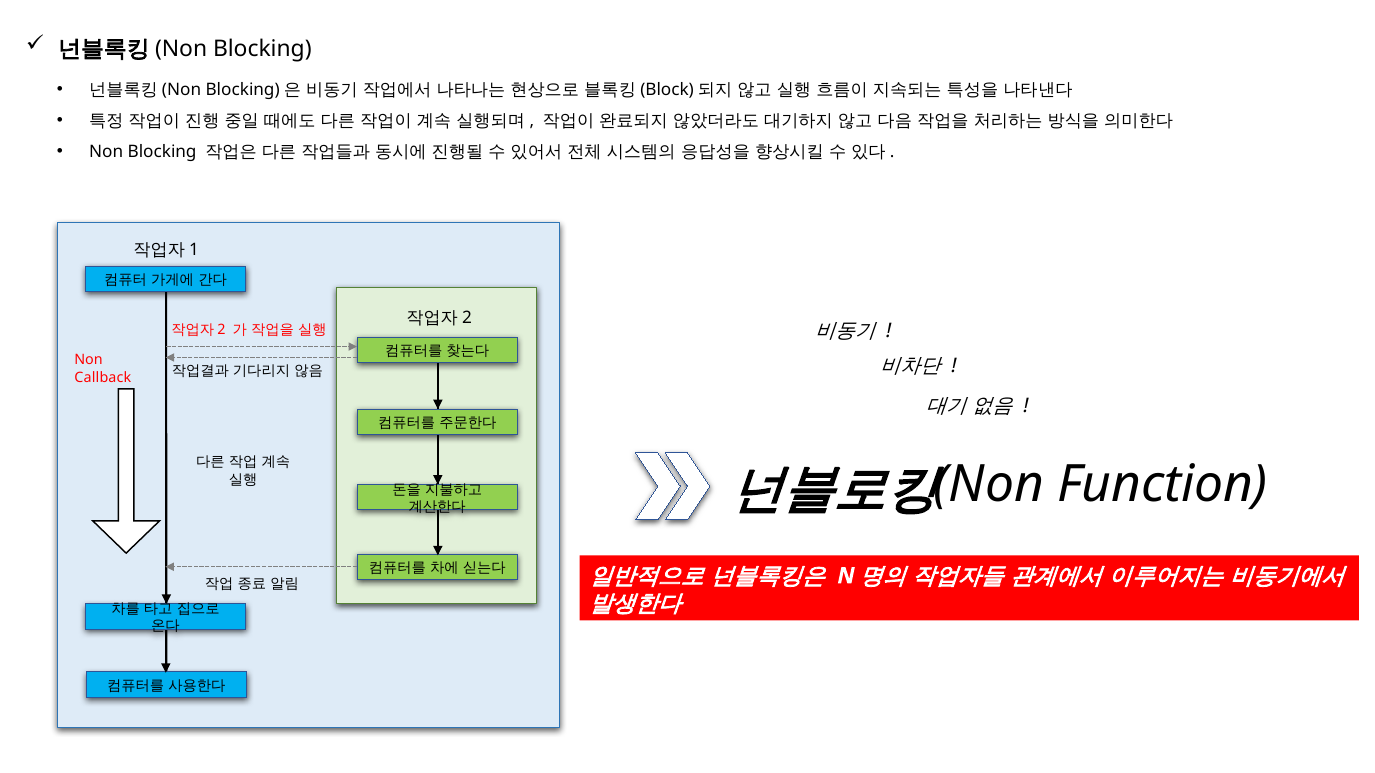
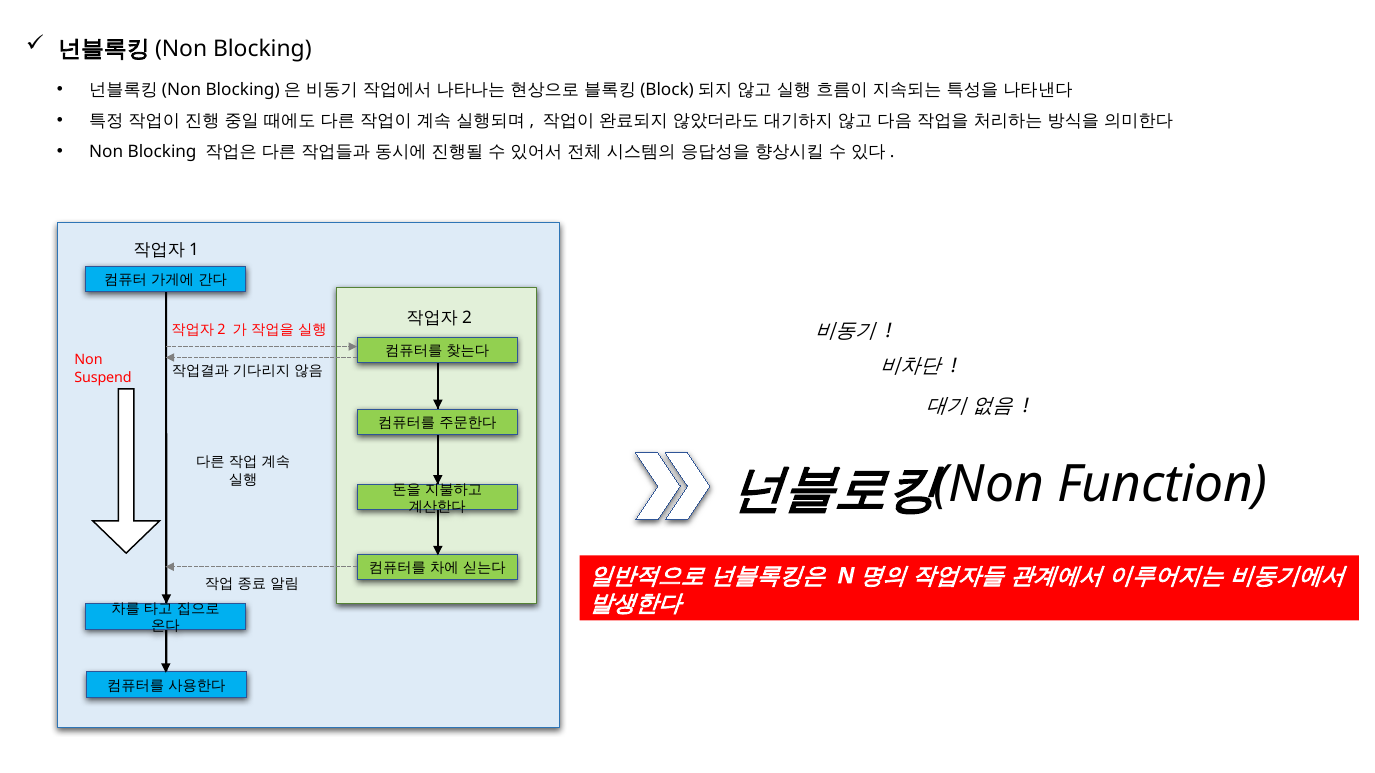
Callback: Callback -> Suspend
